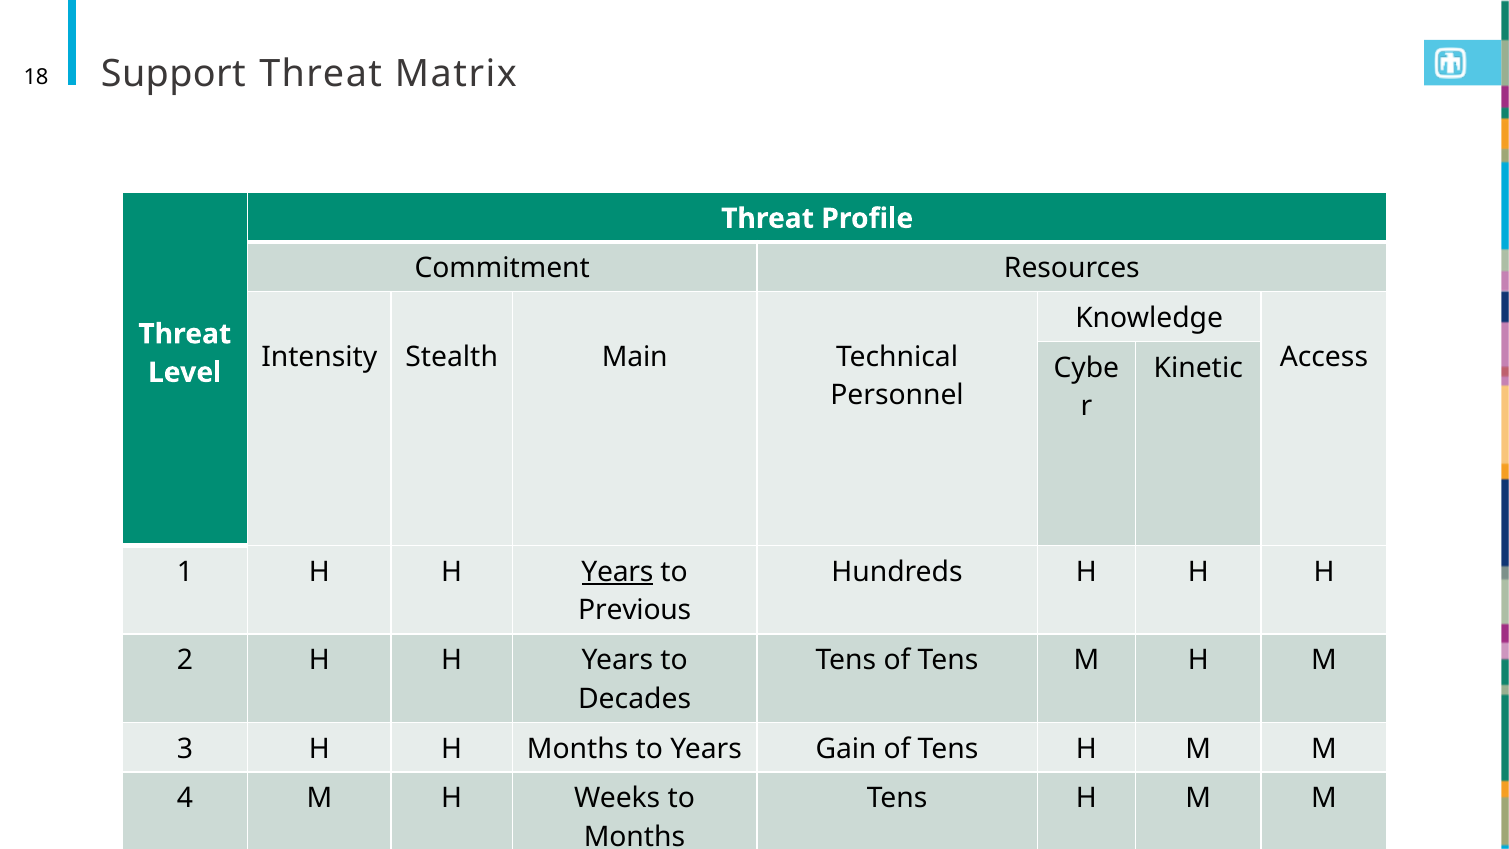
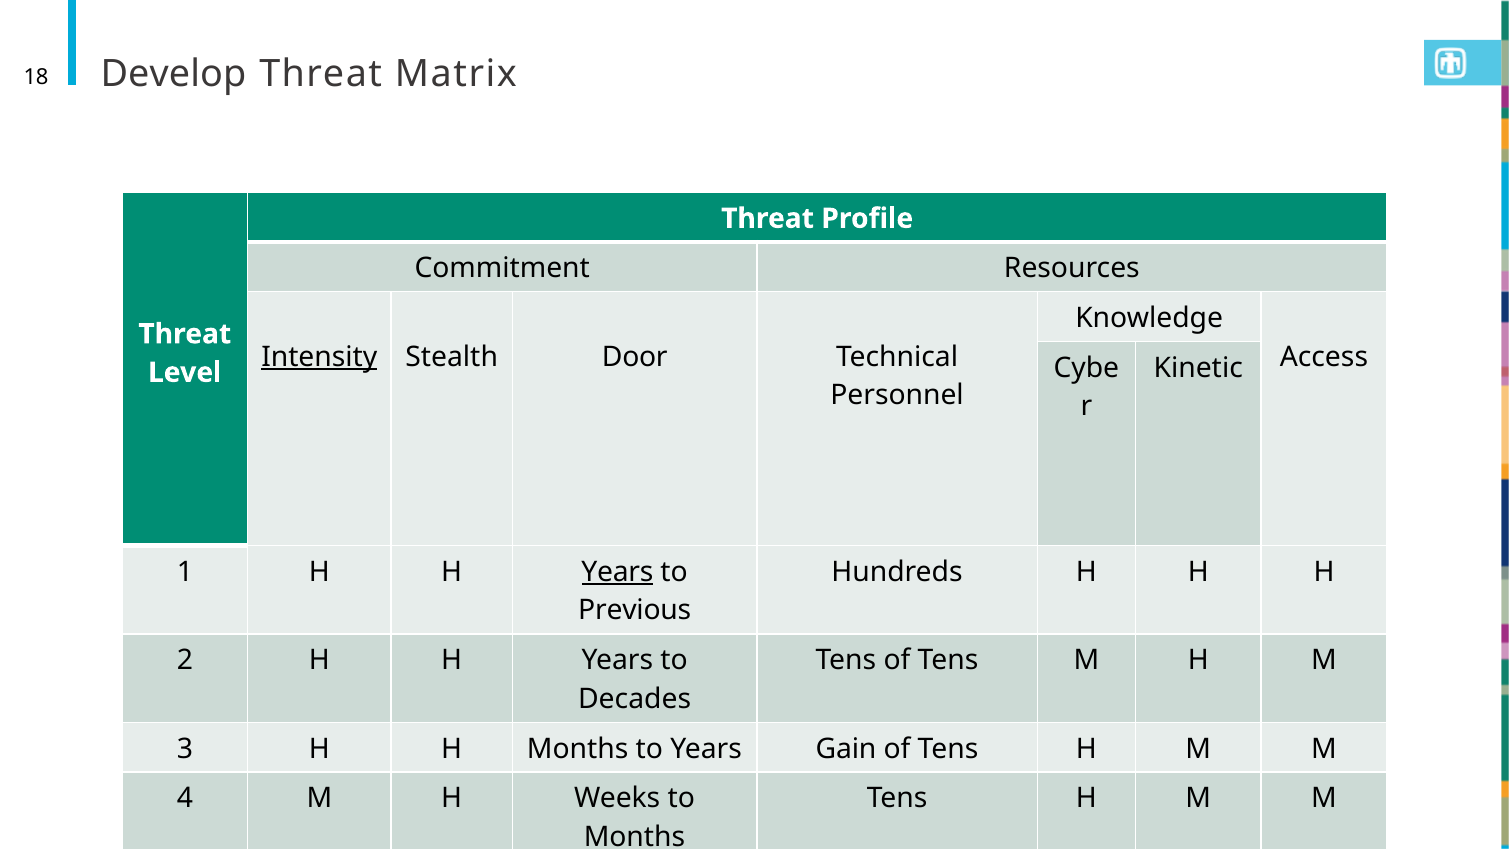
Support: Support -> Develop
Intensity underline: none -> present
Main: Main -> Door
